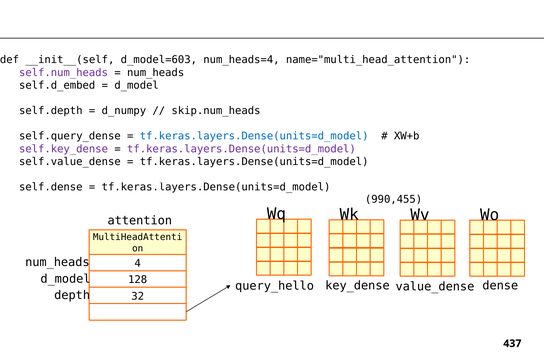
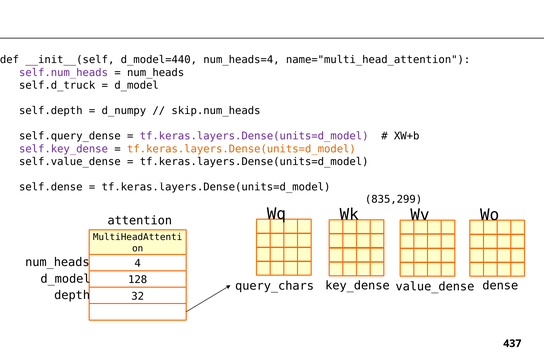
d_model=603: d_model=603 -> d_model=440
self.d_embed: self.d_embed -> self.d_truck
tf.keras.layers.Dense(units=d_model at (254, 136) colour: blue -> purple
tf.keras.layers.Dense(units=d_model at (241, 149) colour: purple -> orange
990,455: 990,455 -> 835,299
query_hello: query_hello -> query_chars
